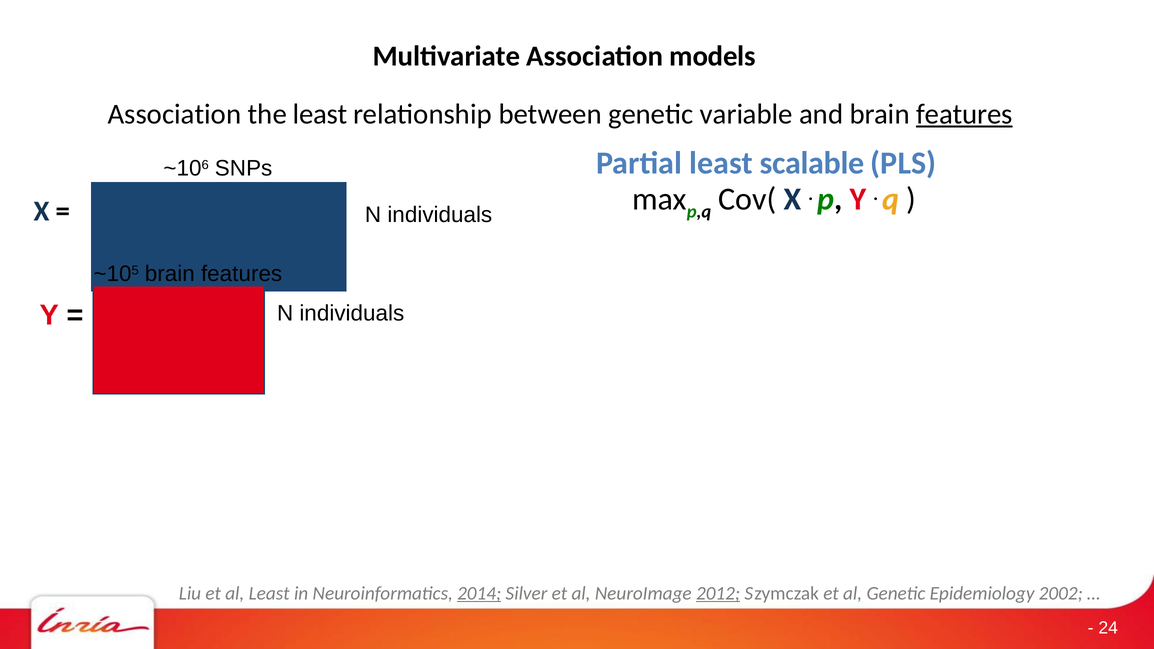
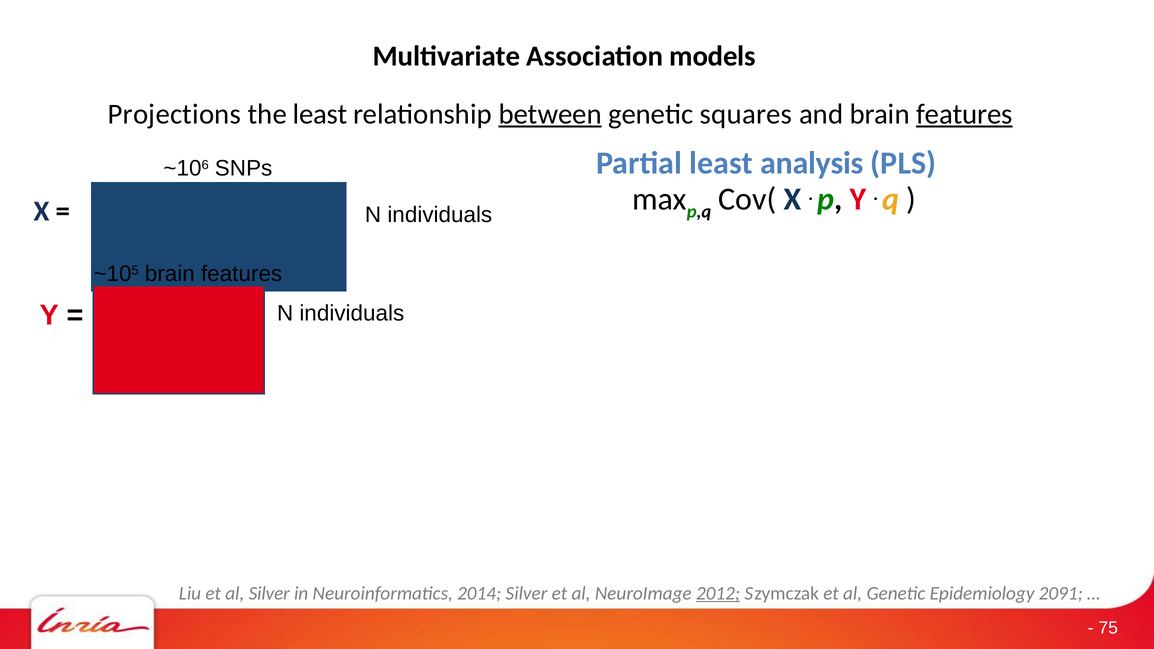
Association at (174, 114): Association -> Projections
between underline: none -> present
variable: variable -> squares
scalable: scalable -> analysis
al Least: Least -> Silver
2014 underline: present -> none
2002: 2002 -> 2091
24: 24 -> 75
